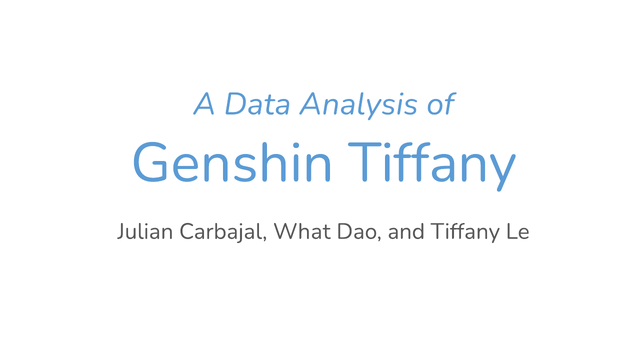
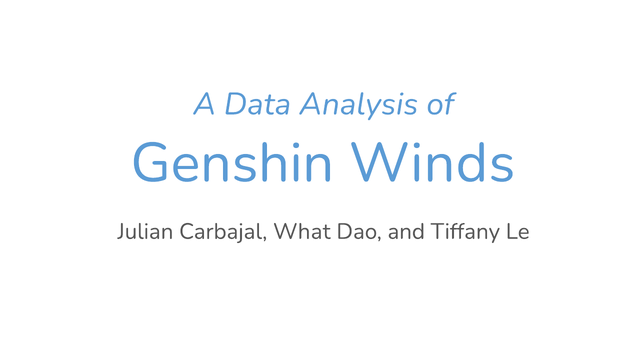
Genshin Tiffany: Tiffany -> Winds
